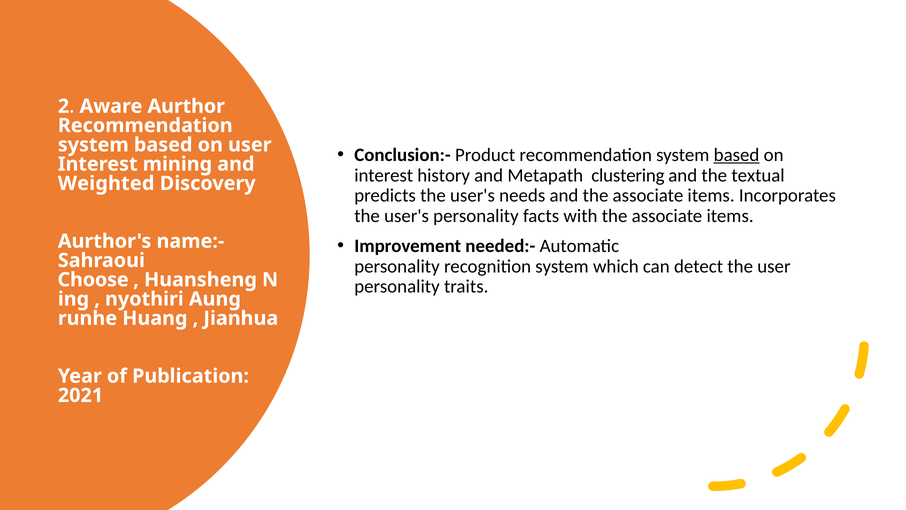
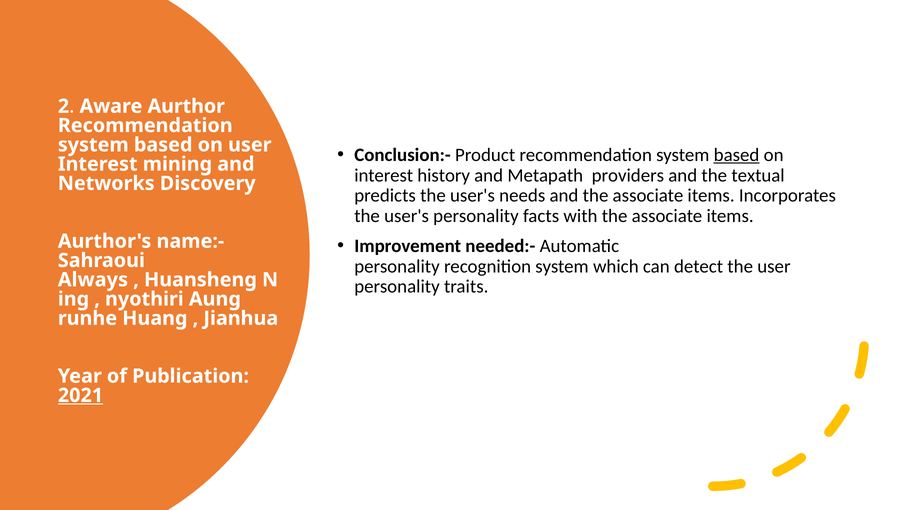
clustering: clustering -> providers
Weighted: Weighted -> Networks
Choose: Choose -> Always
2021 underline: none -> present
